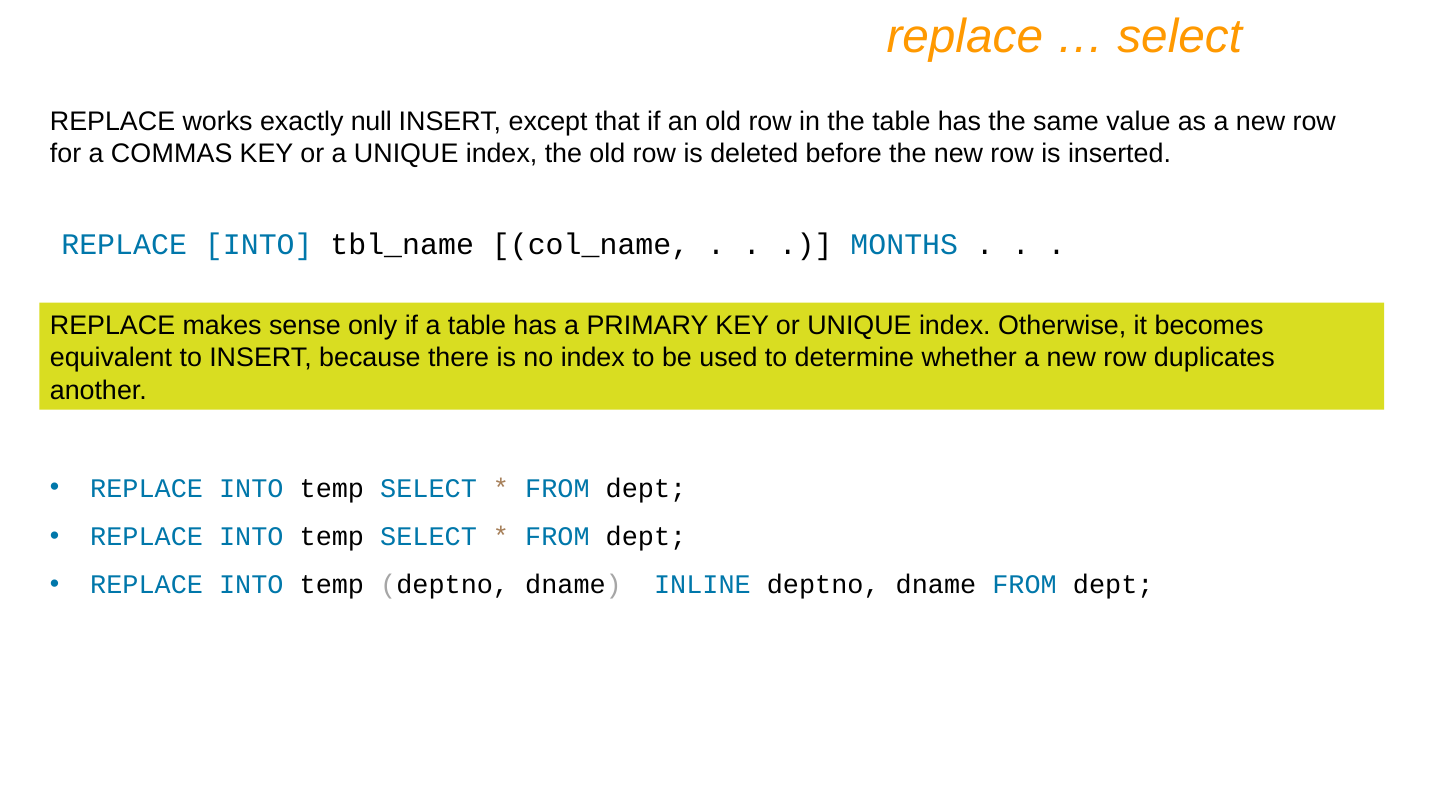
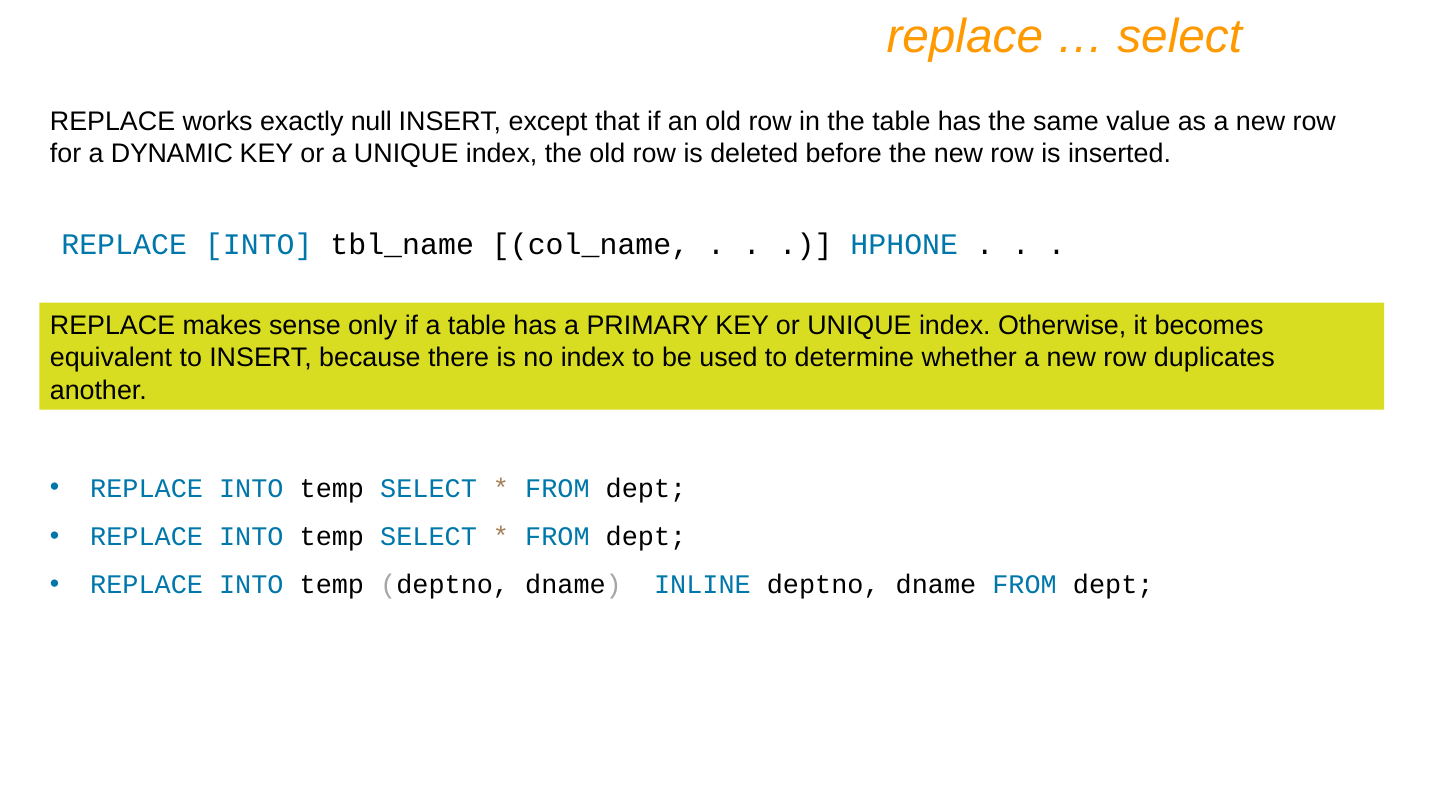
COMMAS: COMMAS -> DYNAMIC
MONTHS: MONTHS -> HPHONE
